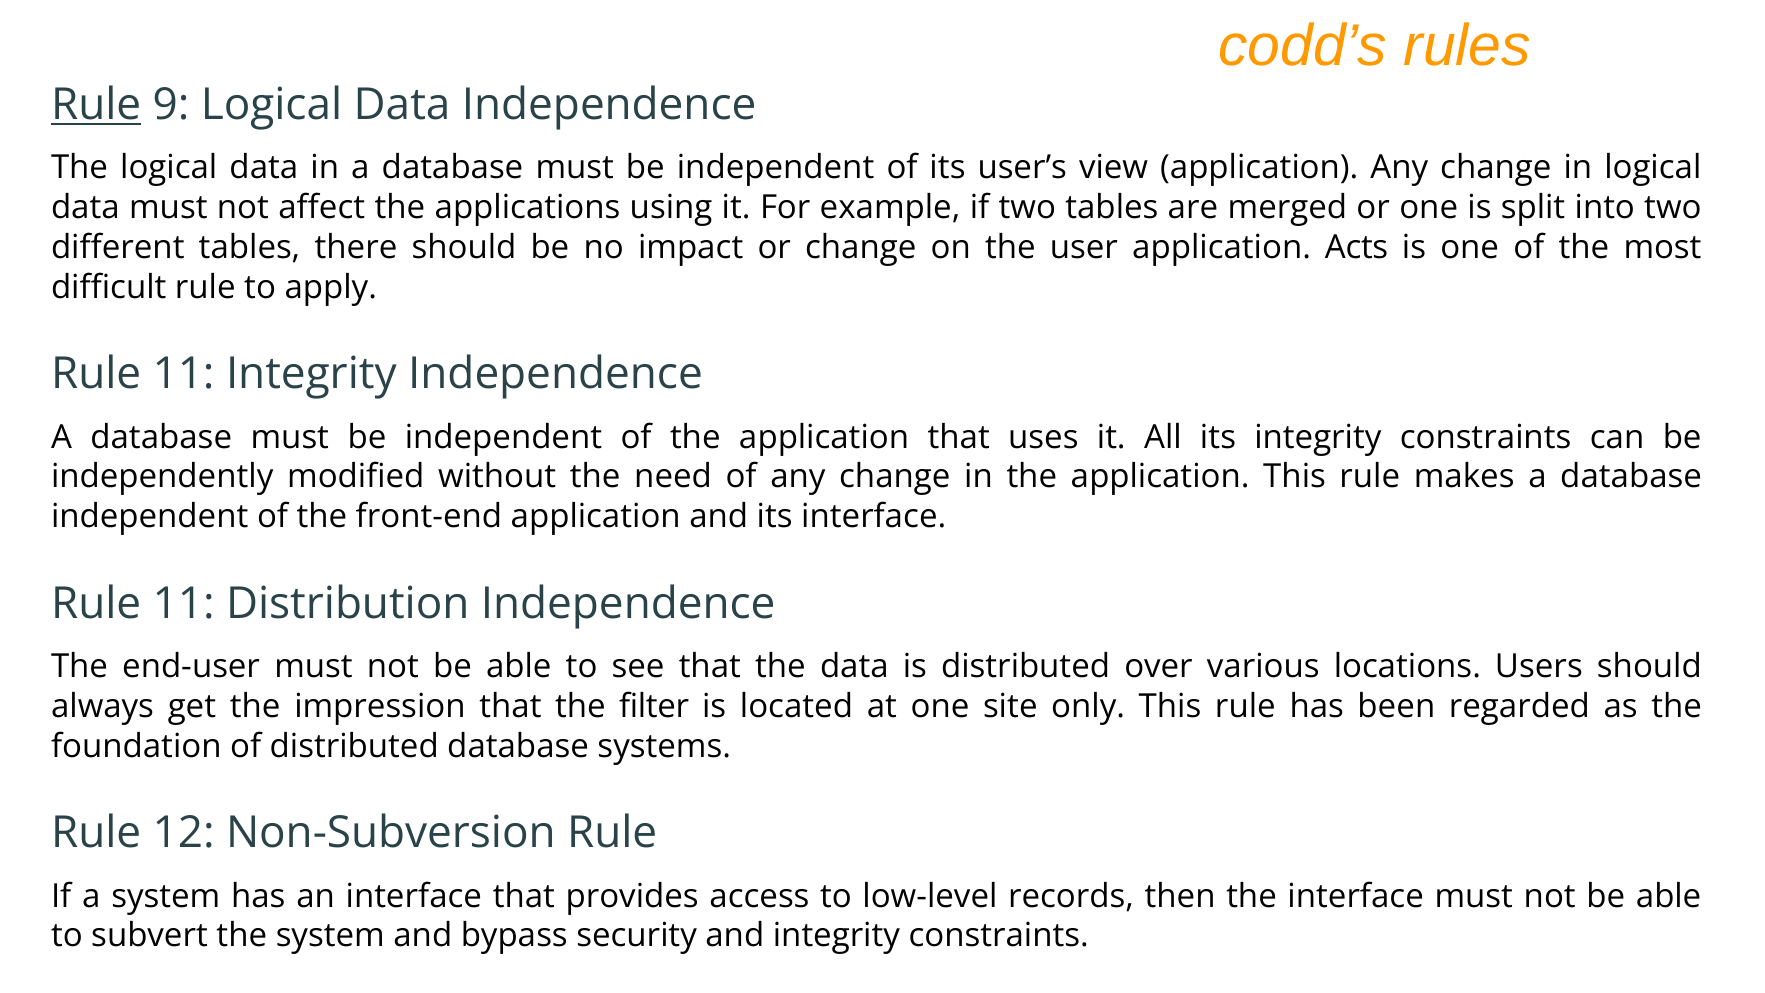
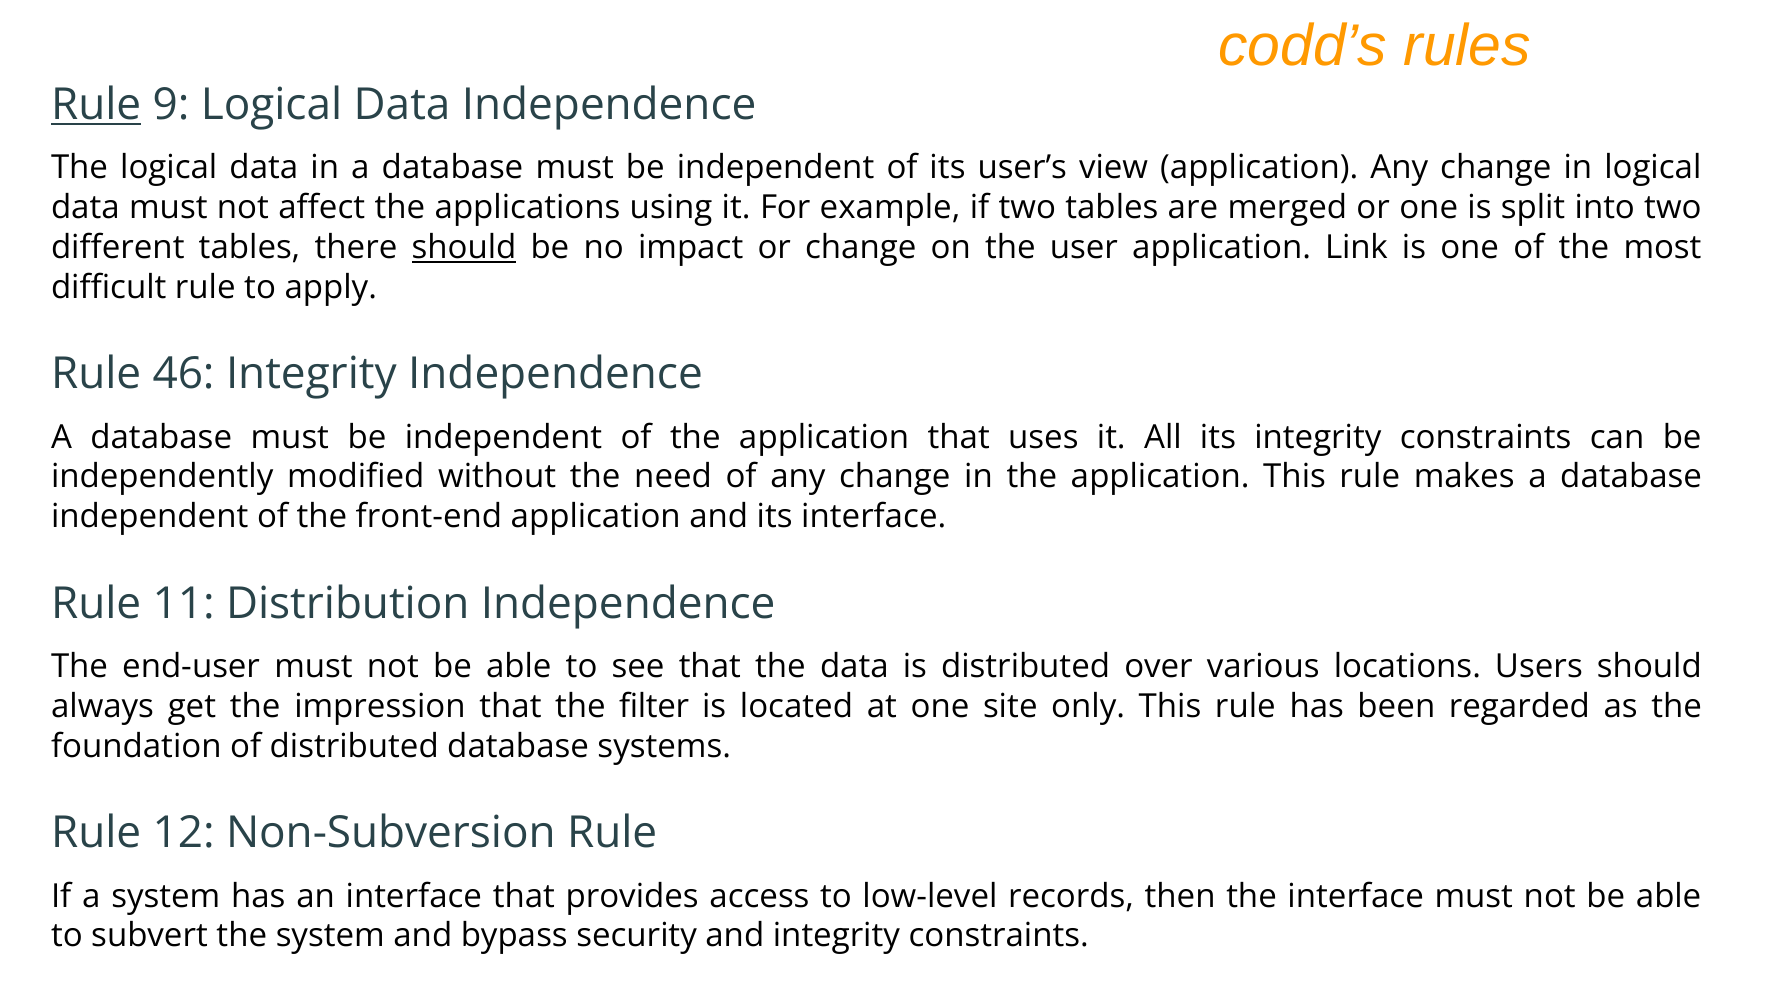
should at (464, 247) underline: none -> present
Acts: Acts -> Link
11 at (184, 374): 11 -> 46
